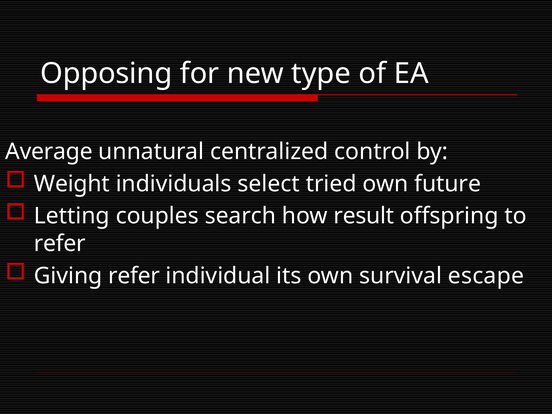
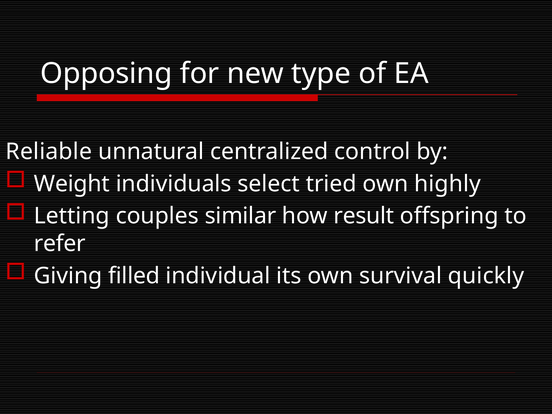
Average: Average -> Reliable
future: future -> highly
search: search -> similar
Giving refer: refer -> filled
escape: escape -> quickly
